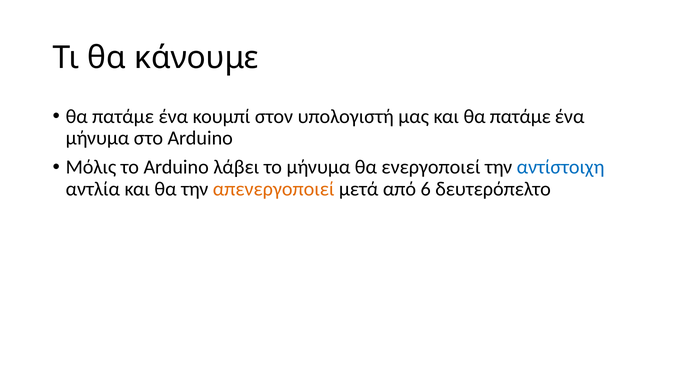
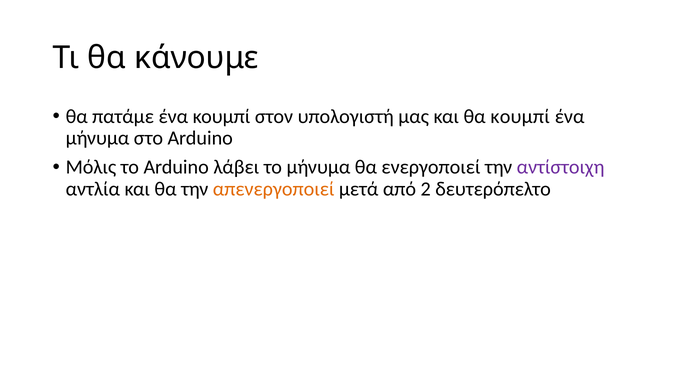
και θα πατάμε: πατάμε -> κουμπί
αντίστοιχη colour: blue -> purple
6: 6 -> 2
